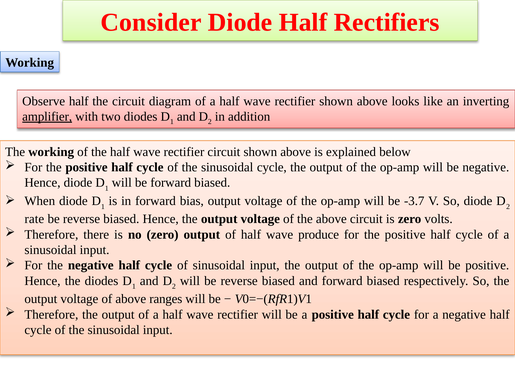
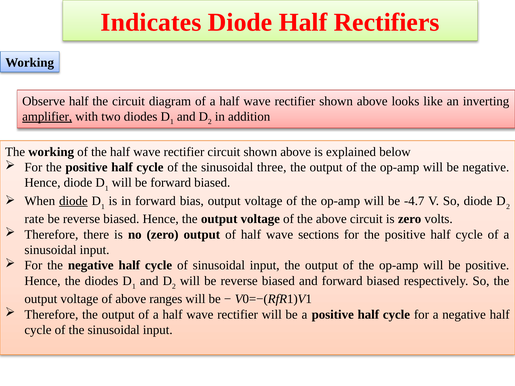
Consider: Consider -> Indicates
sinusoidal cycle: cycle -> three
diode at (73, 201) underline: none -> present
-3.7: -3.7 -> -4.7
produce: produce -> sections
